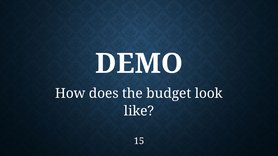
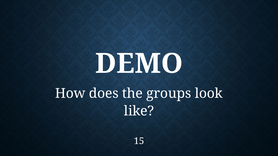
budget: budget -> groups
